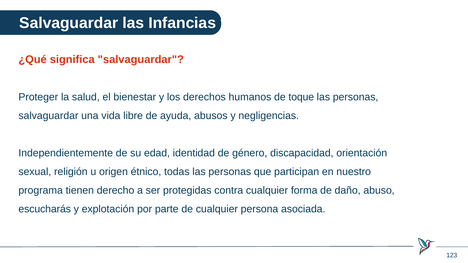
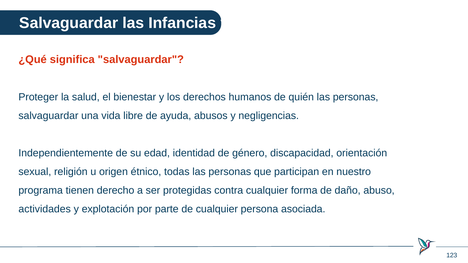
toque: toque -> quién
escucharás: escucharás -> actividades
